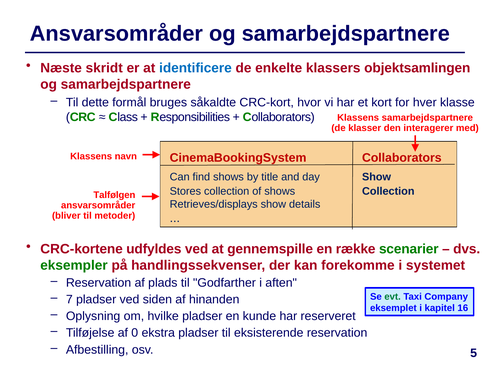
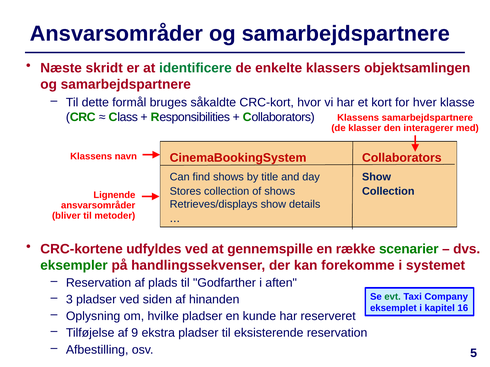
identificere colour: blue -> green
Talfølgen: Talfølgen -> Lignende
7: 7 -> 3
0: 0 -> 9
